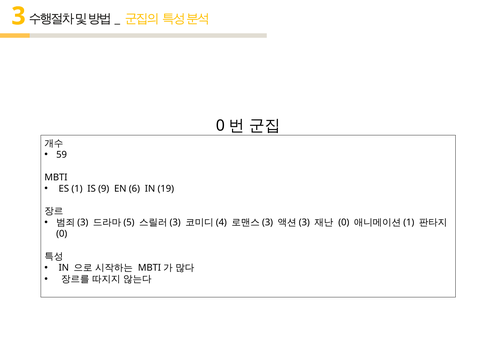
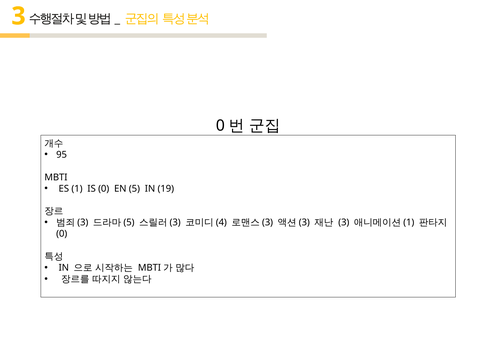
59: 59 -> 95
IS 9: 9 -> 0
6: 6 -> 5
0 at (344, 222): 0 -> 3
